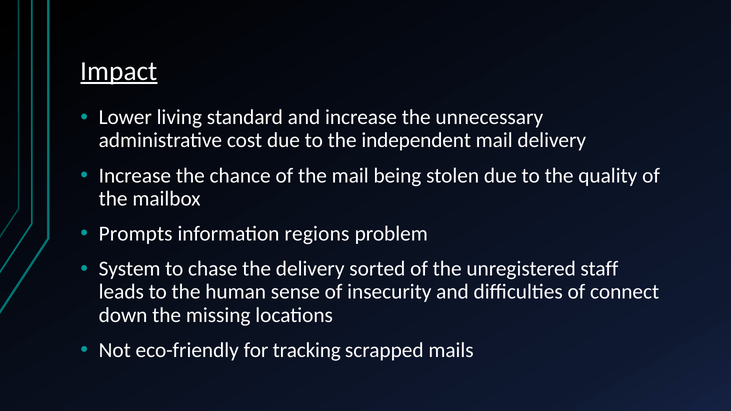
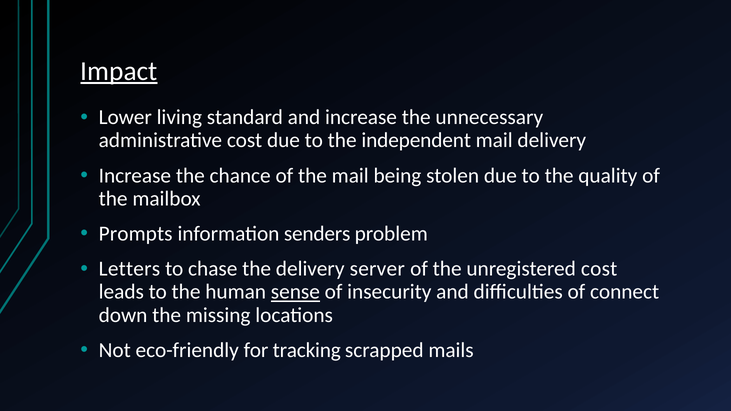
regions: regions -> senders
System: System -> Letters
sorted: sorted -> server
unregistered staff: staff -> cost
sense underline: none -> present
